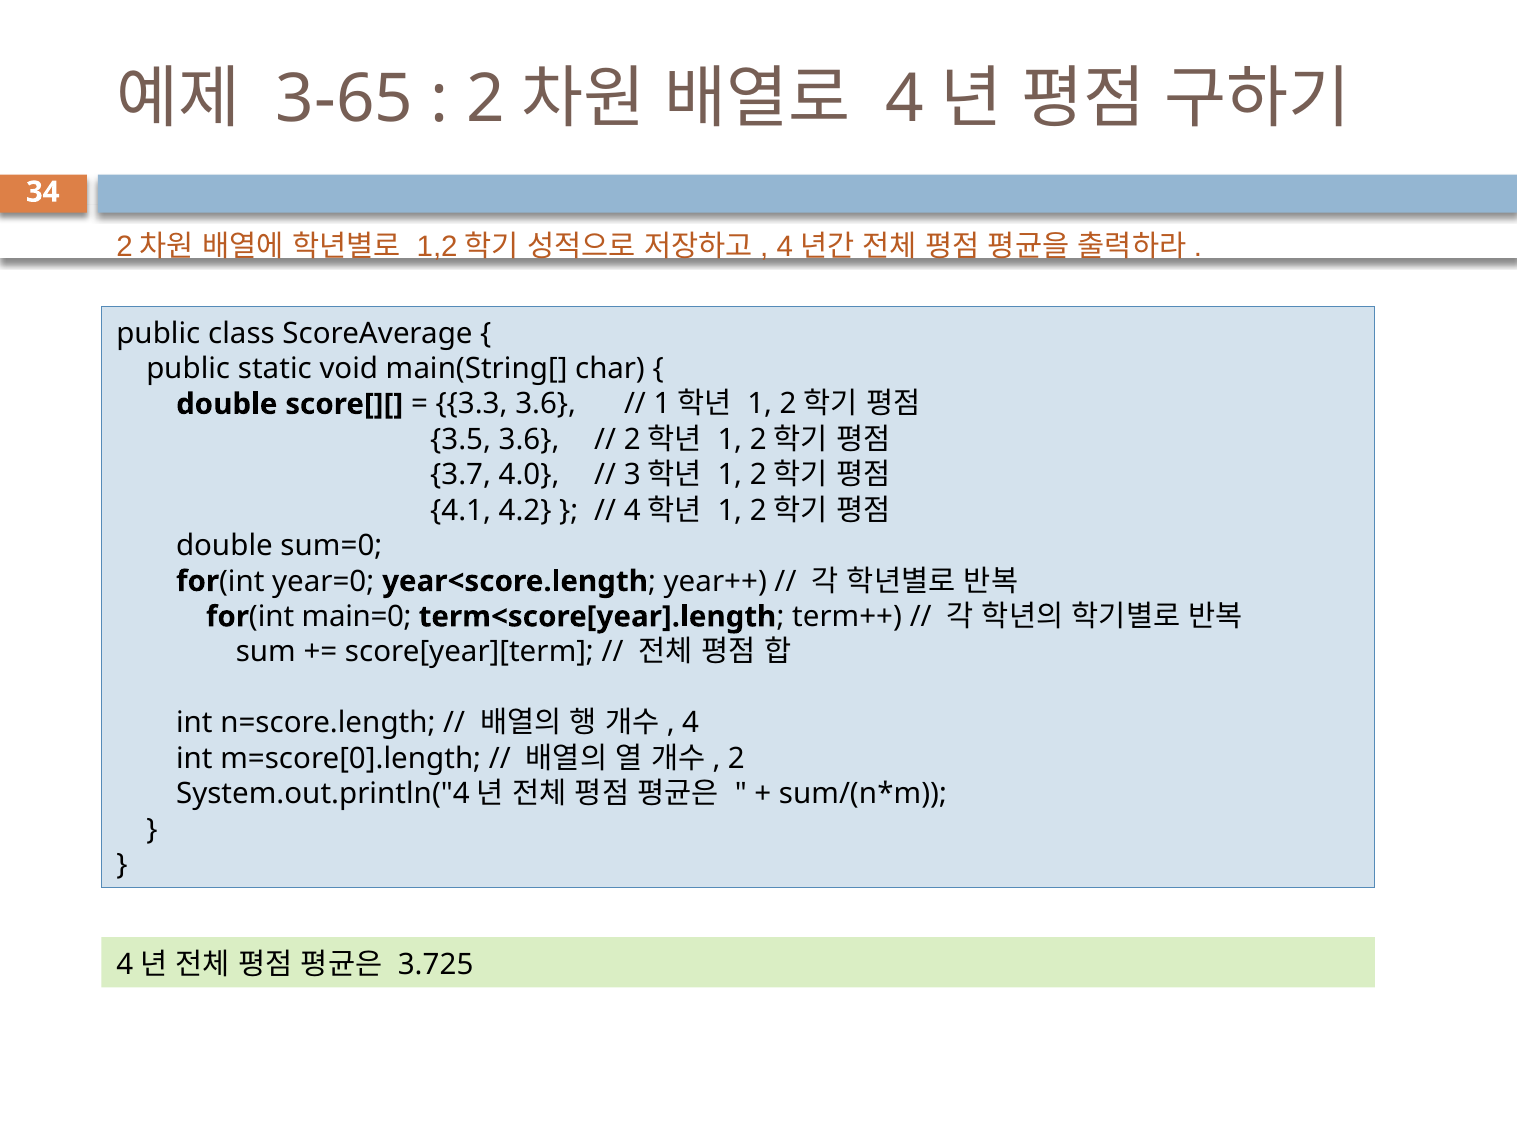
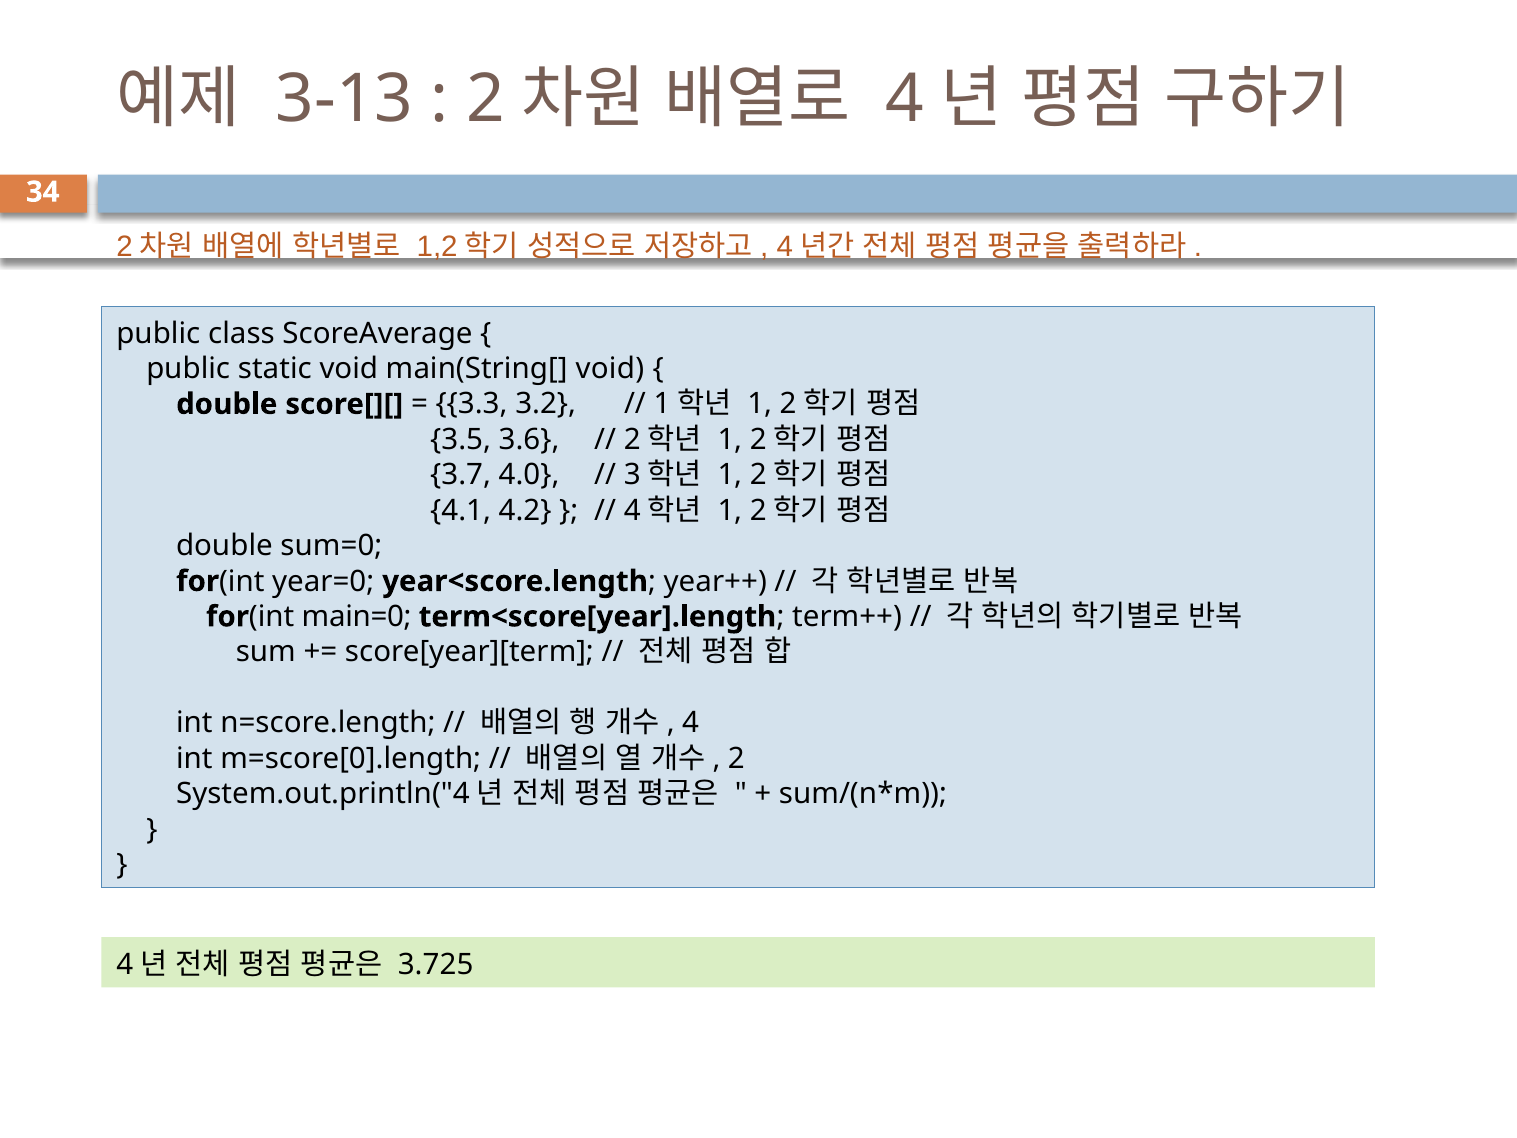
3-65: 3-65 -> 3-13
main(String[ char: char -> void
3.3 3.6: 3.6 -> 3.2
